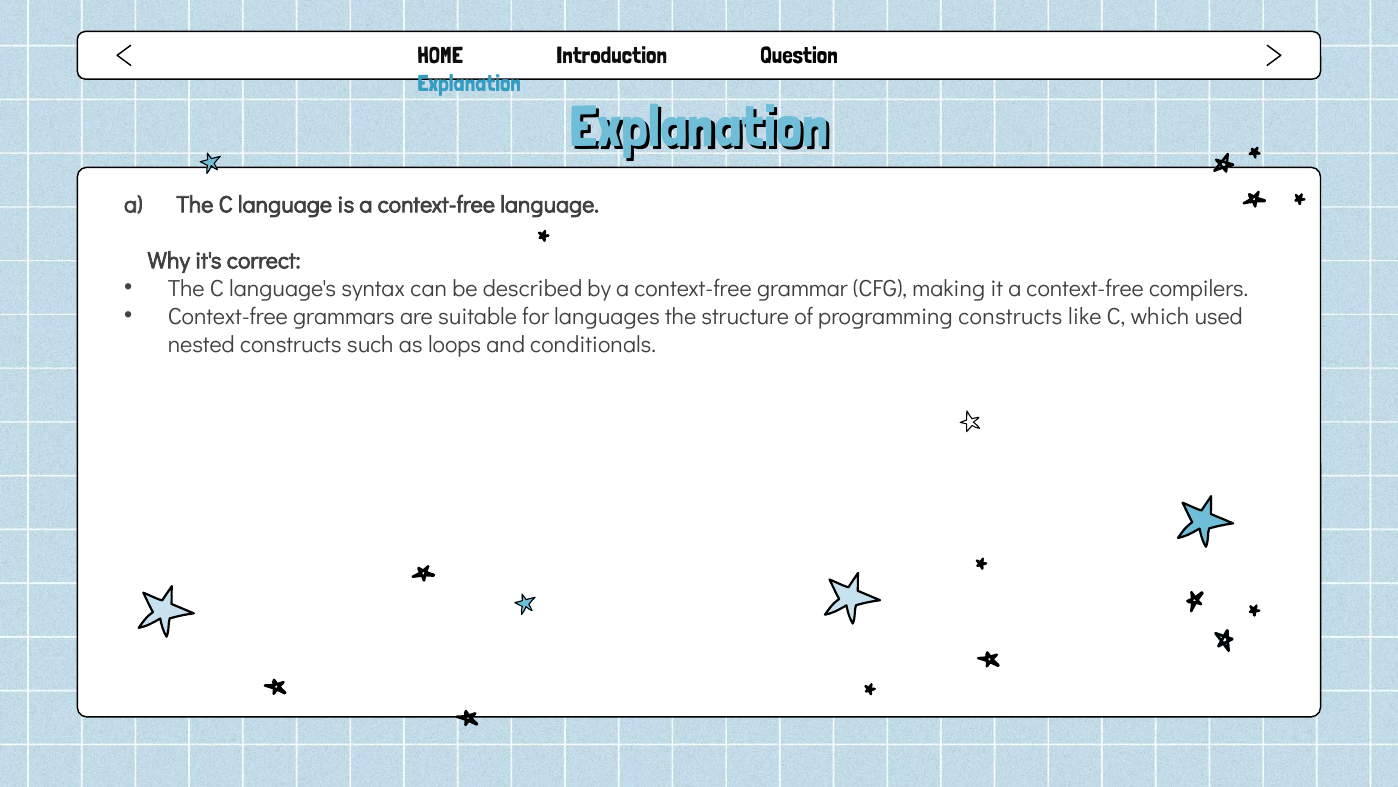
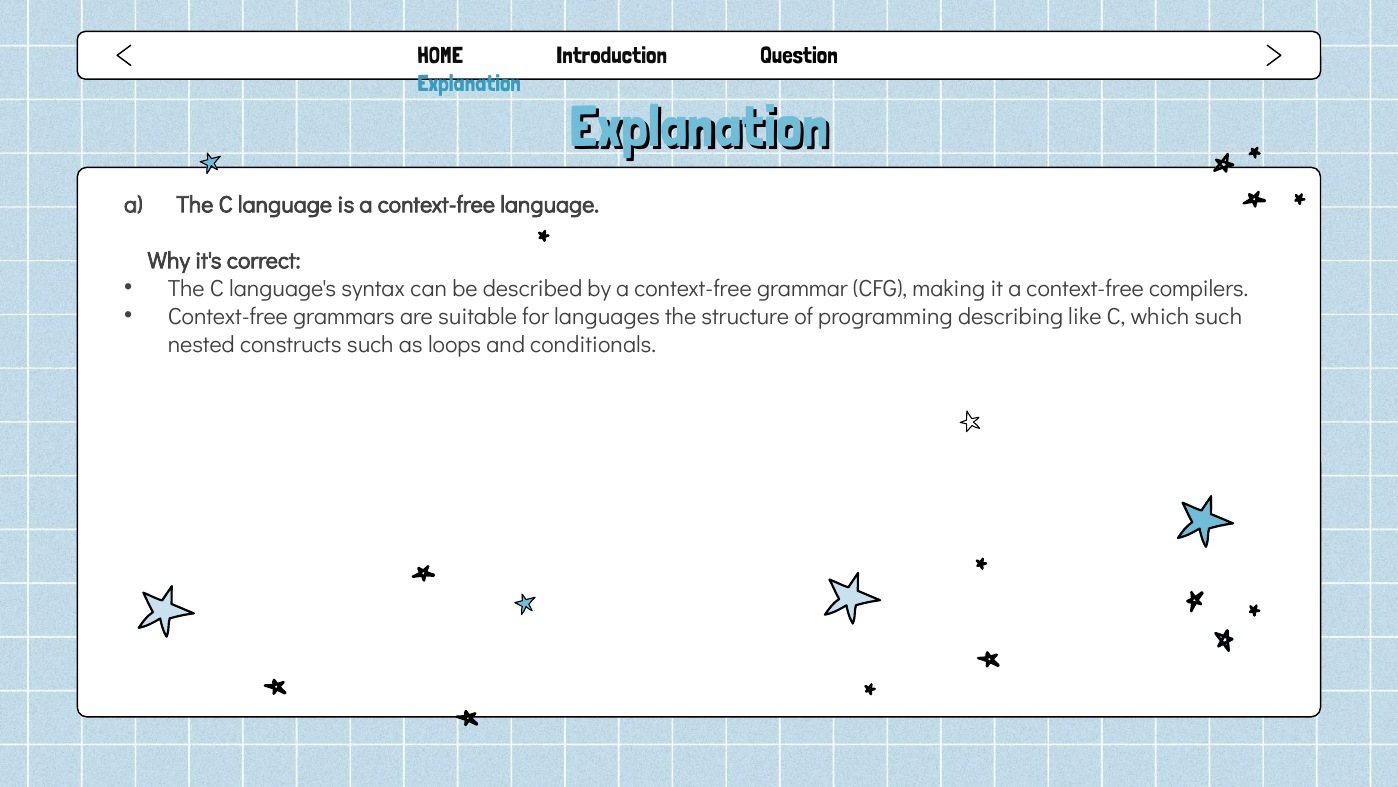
programming constructs: constructs -> describing
which used: used -> such
